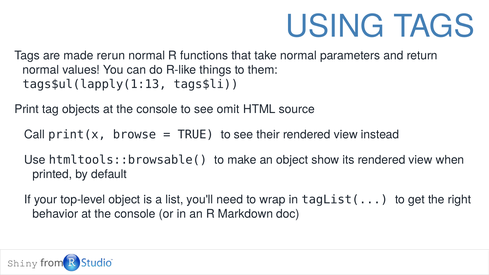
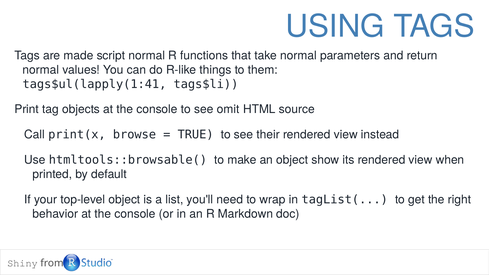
rerun: rerun -> script
tags$ul(lapply(1:13: tags$ul(lapply(1:13 -> tags$ul(lapply(1:41
